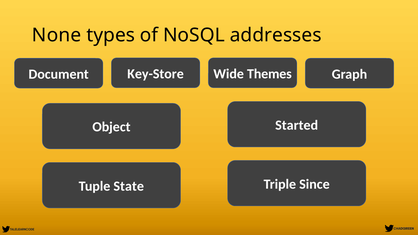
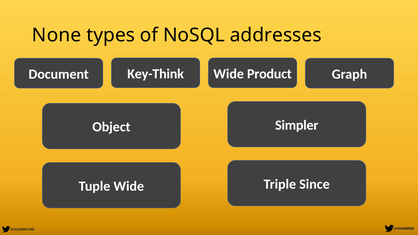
Key-Store: Key-Store -> Key-Think
Themes: Themes -> Product
Started: Started -> Simpler
Tuple State: State -> Wide
